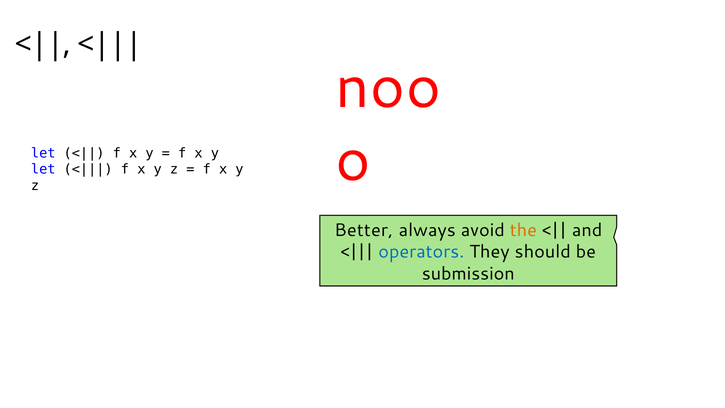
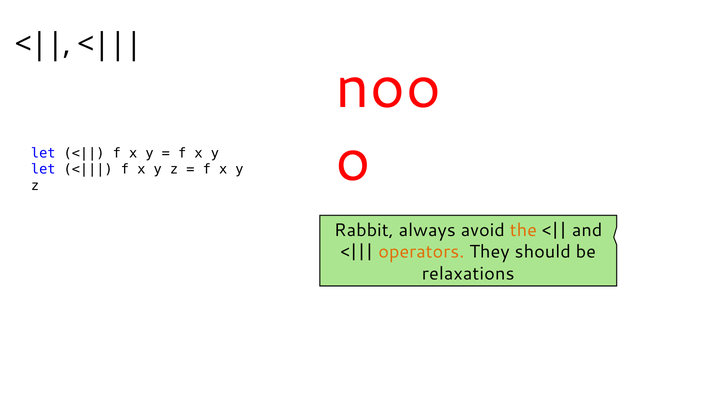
Better: Better -> Rabbit
operators colour: blue -> orange
submission: submission -> relaxations
